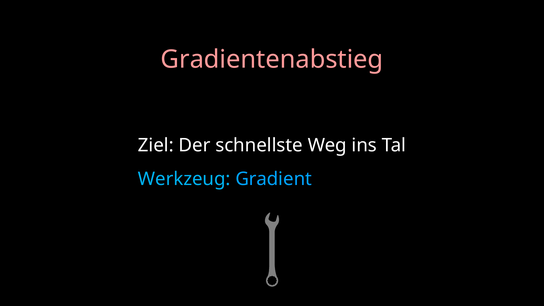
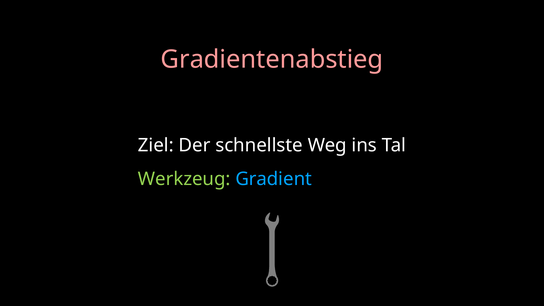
Werkzeug colour: light blue -> light green
